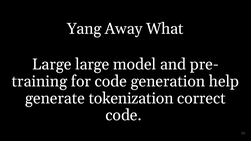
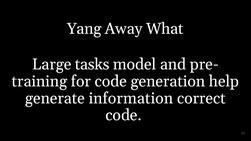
Large large: large -> tasks
tokenization: tokenization -> information
